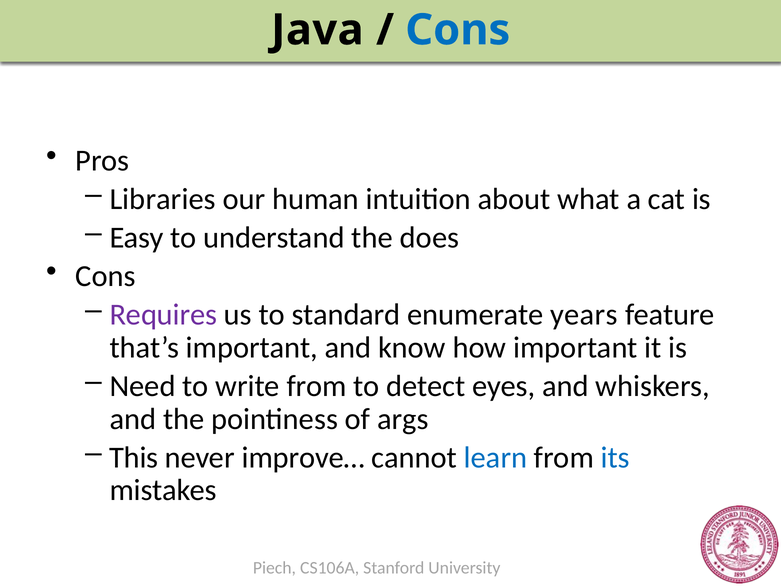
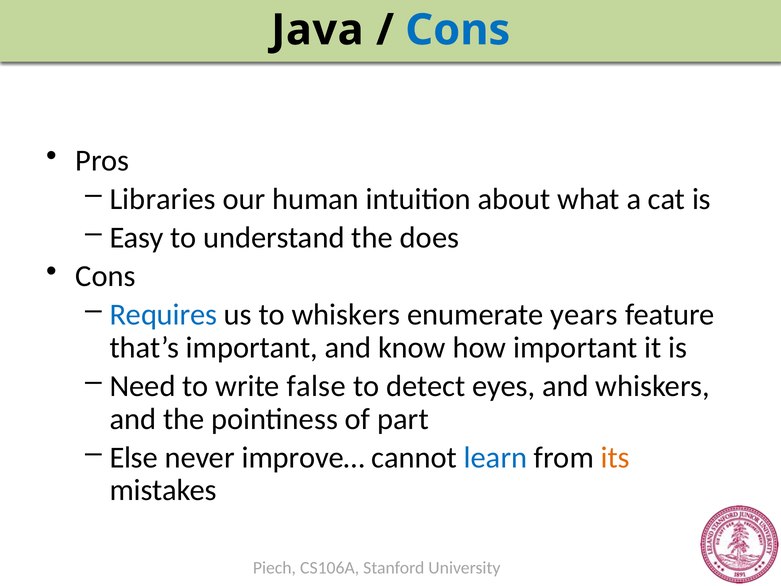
Requires colour: purple -> blue
to standard: standard -> whiskers
write from: from -> false
args: args -> part
This: This -> Else
its colour: blue -> orange
